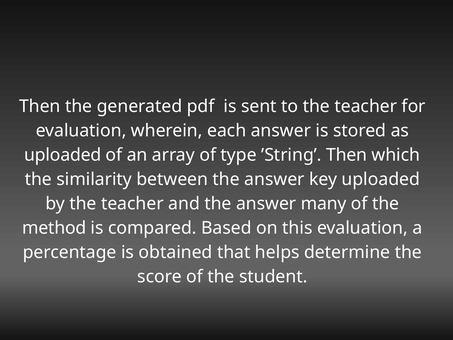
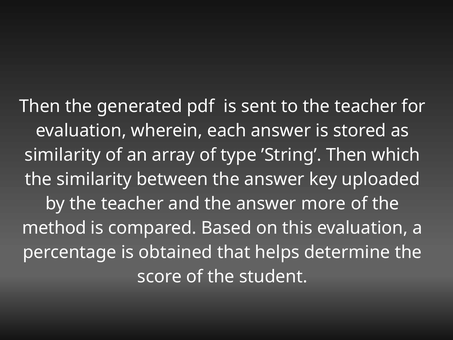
uploaded at (63, 155): uploaded -> similarity
many: many -> more
